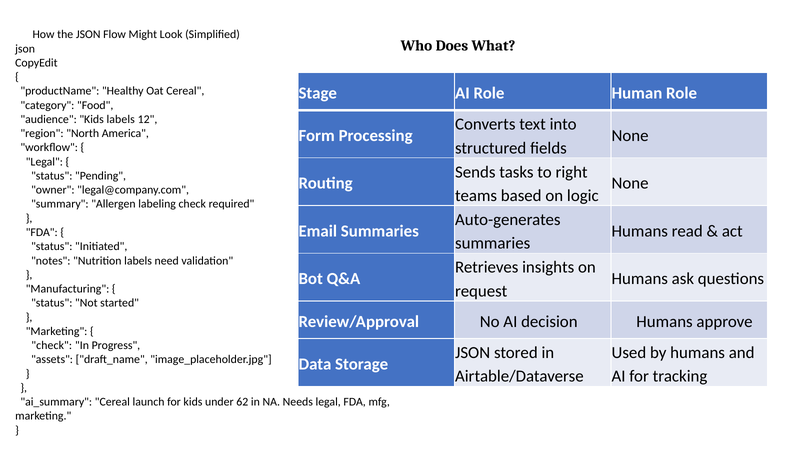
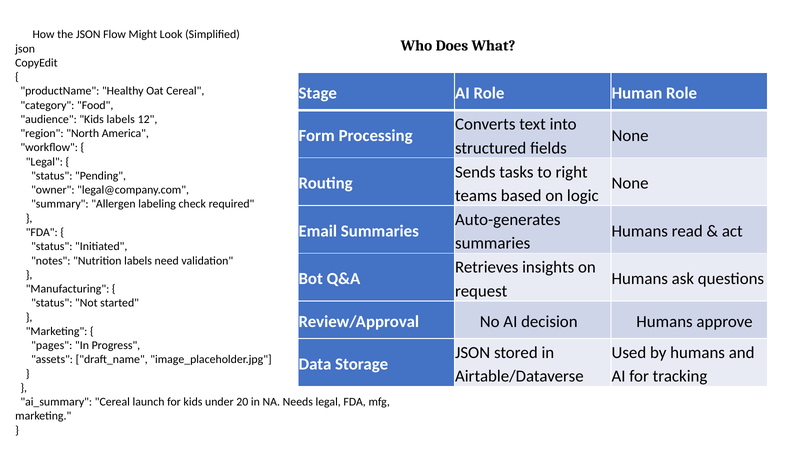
check at (52, 346): check -> pages
62: 62 -> 20
